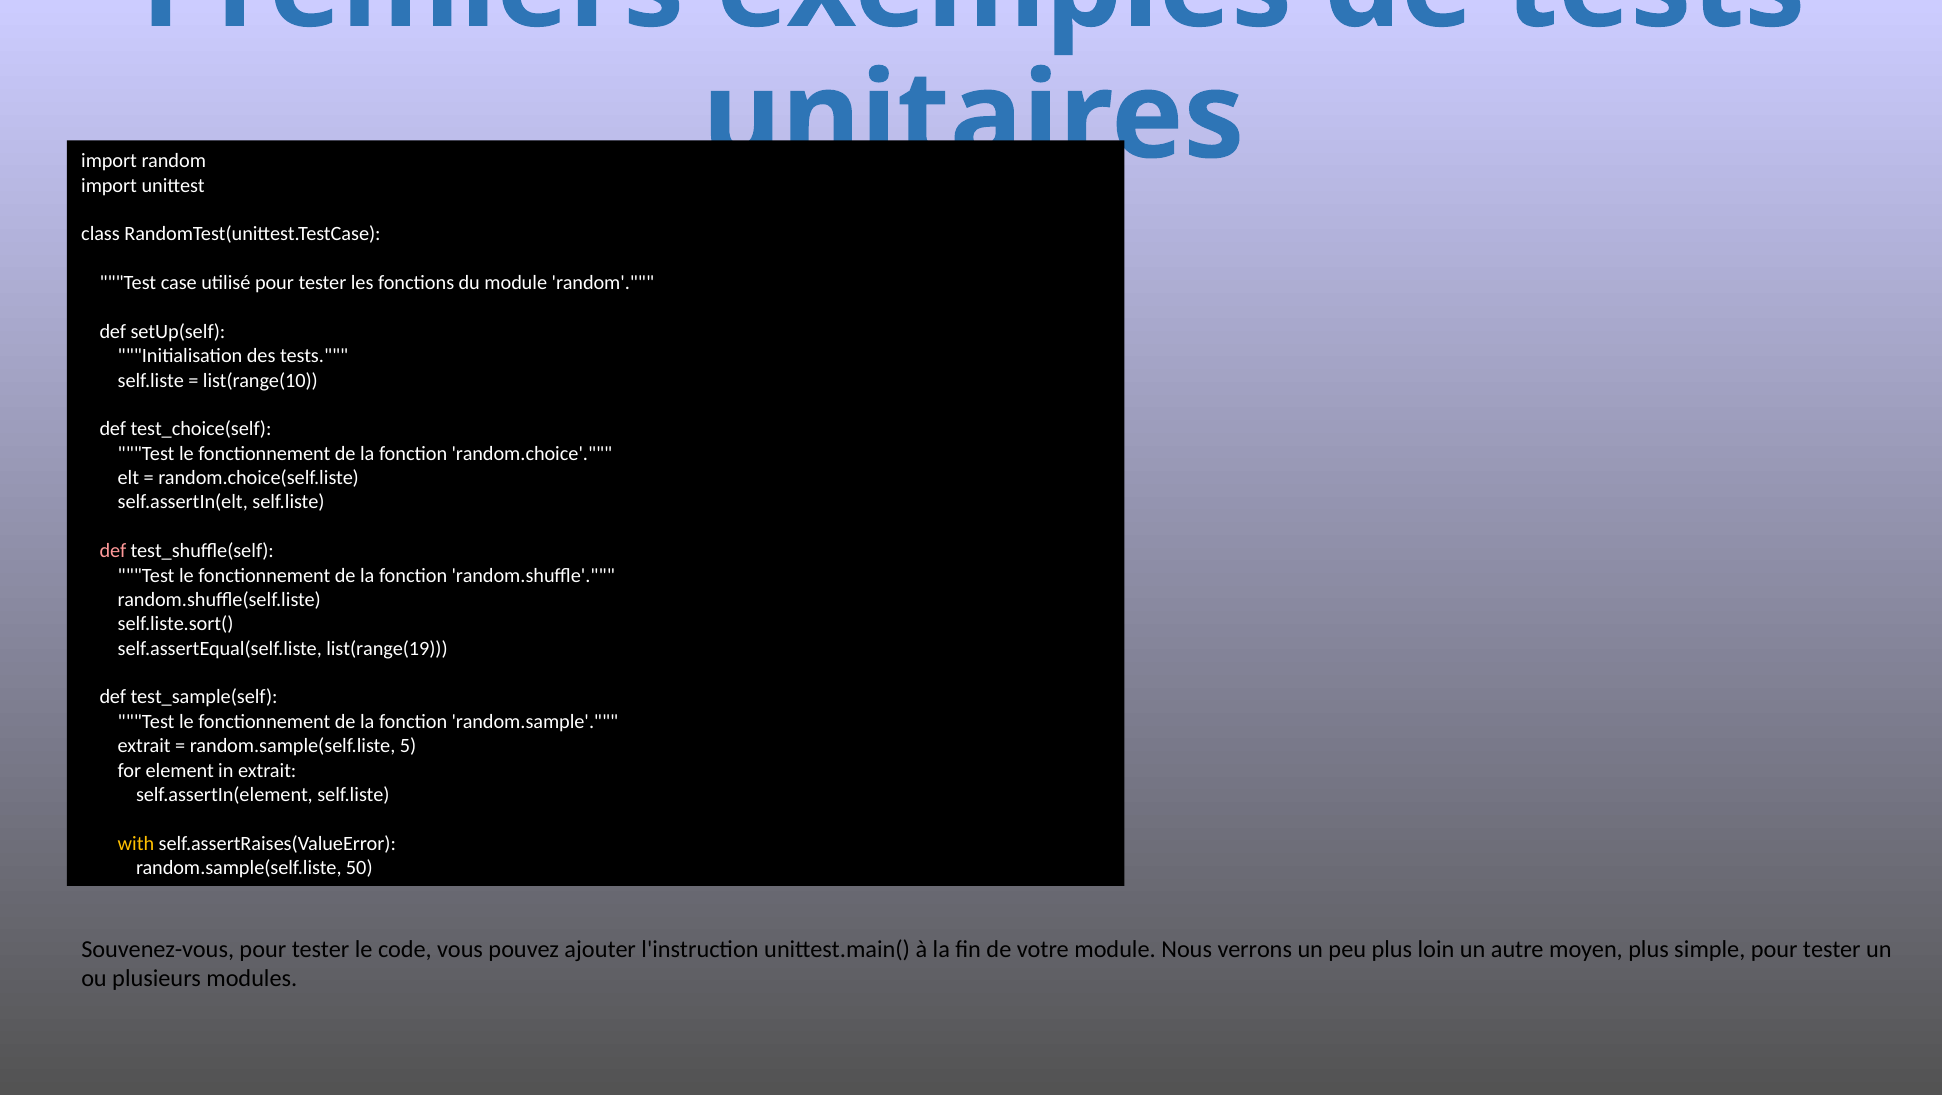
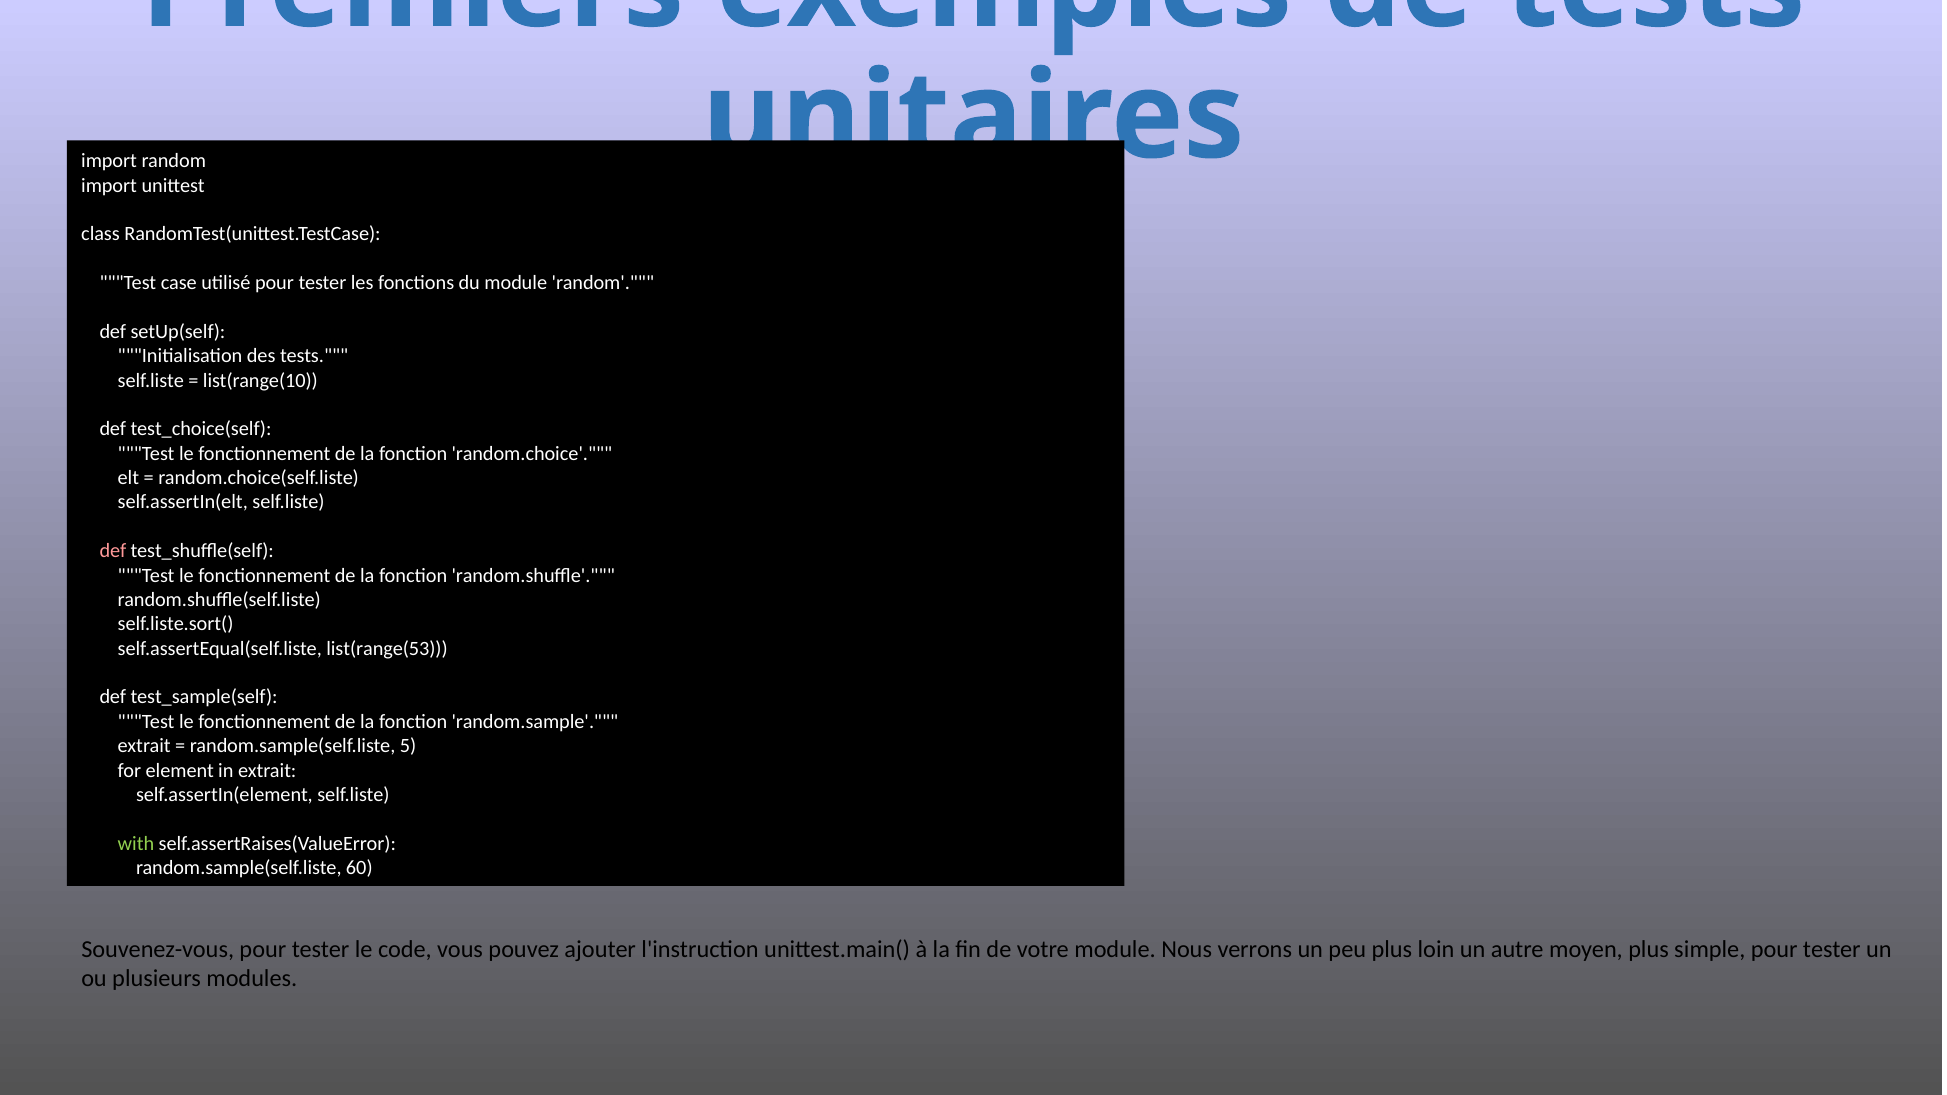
list(range(19: list(range(19 -> list(range(53
with colour: yellow -> light green
50: 50 -> 60
